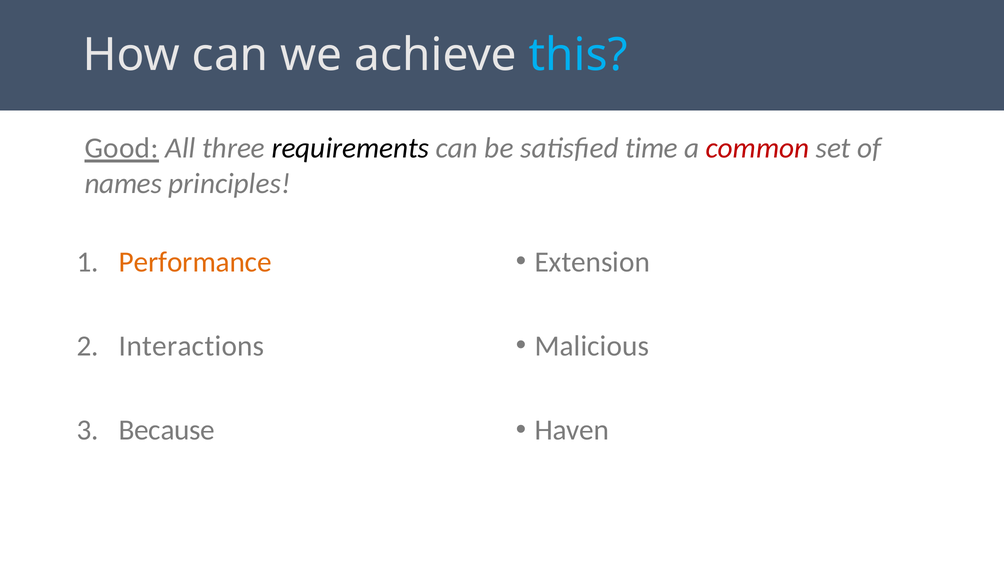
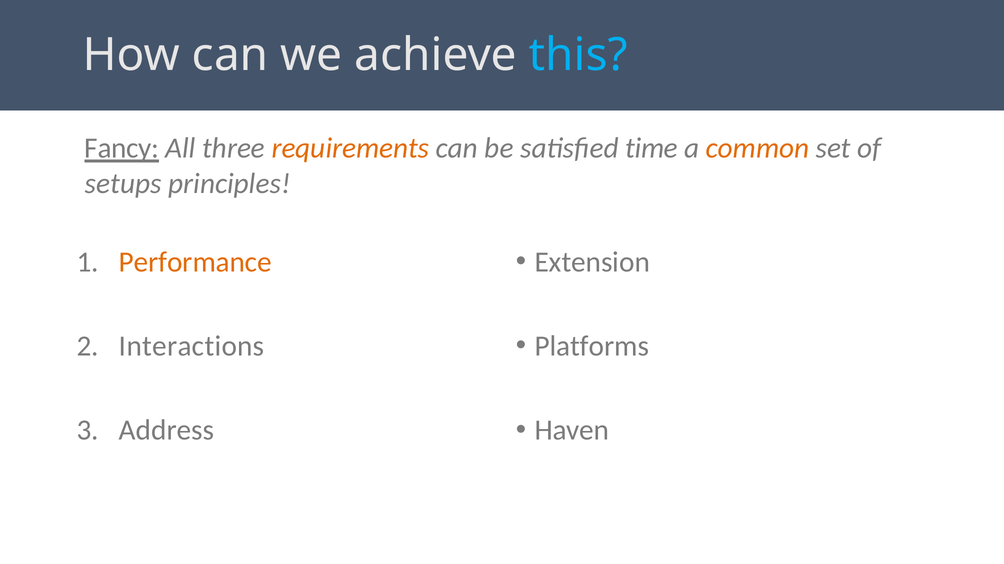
Good: Good -> Fancy
requirements colour: black -> orange
common colour: red -> orange
names: names -> setups
Malicious: Malicious -> Platforms
Because: Because -> Address
